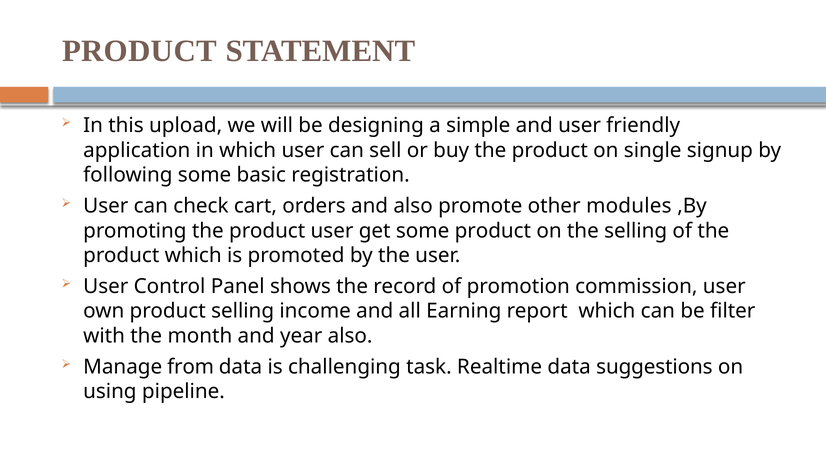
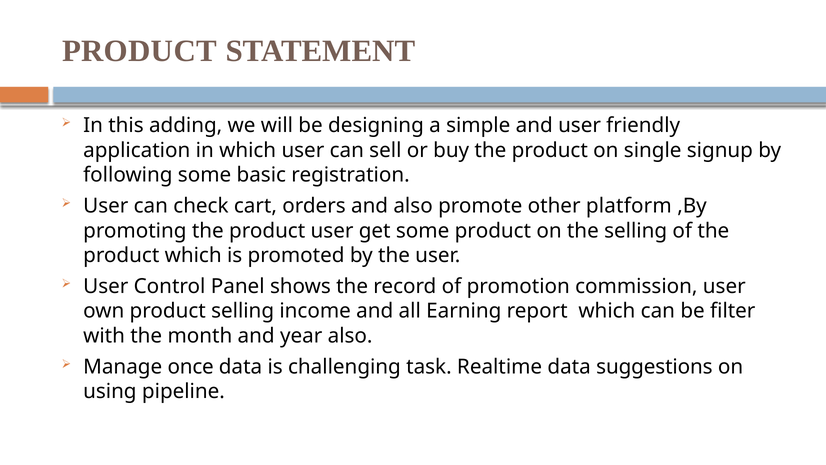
upload: upload -> adding
modules: modules -> platform
from: from -> once
